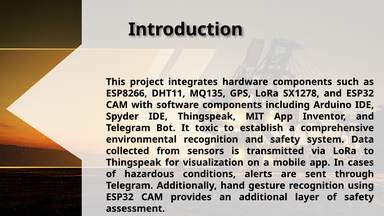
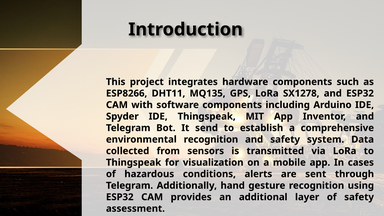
toxic: toxic -> send
